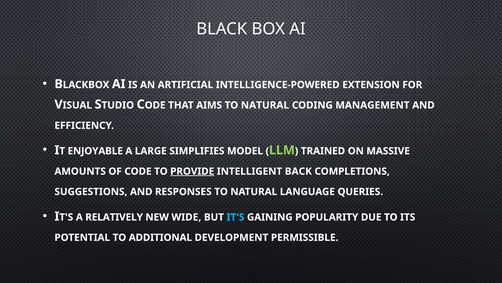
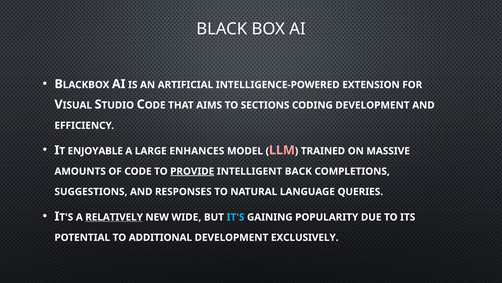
AIMS TO NATURAL: NATURAL -> SECTIONS
CODING MANAGEMENT: MANAGEMENT -> DEVELOPMENT
SIMPLIFIES: SIMPLIFIES -> ENHANCES
LLM colour: light green -> pink
RELATIVELY underline: none -> present
PERMISSIBLE: PERMISSIBLE -> EXCLUSIVELY
